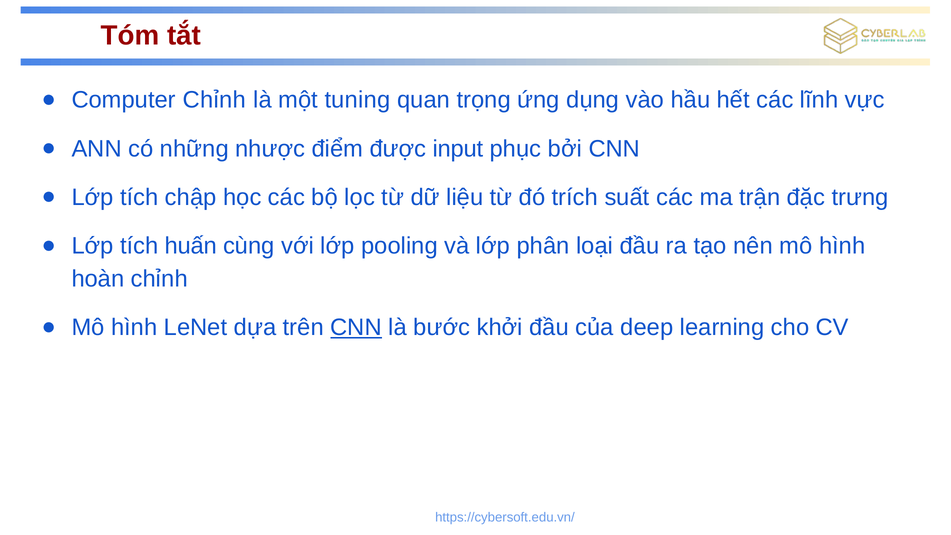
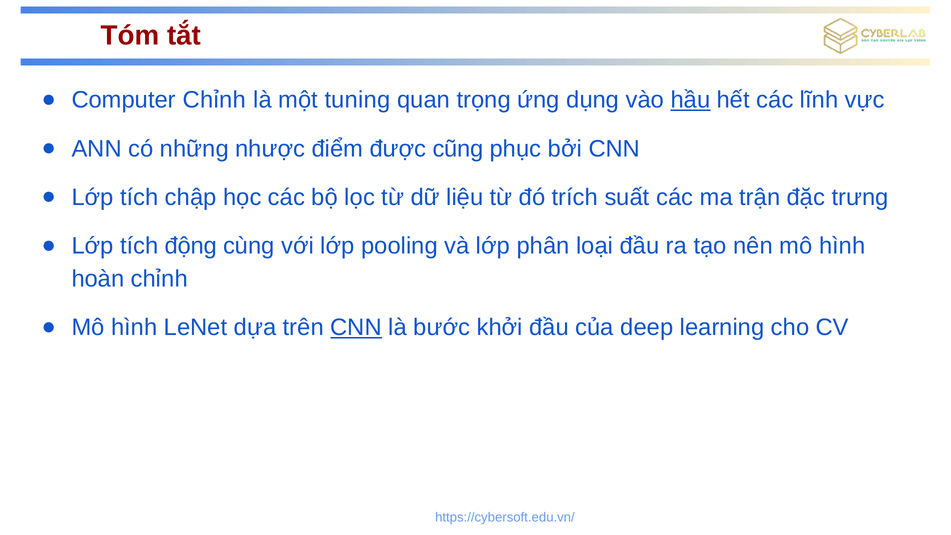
hầu underline: none -> present
input: input -> cũng
huấn: huấn -> động
